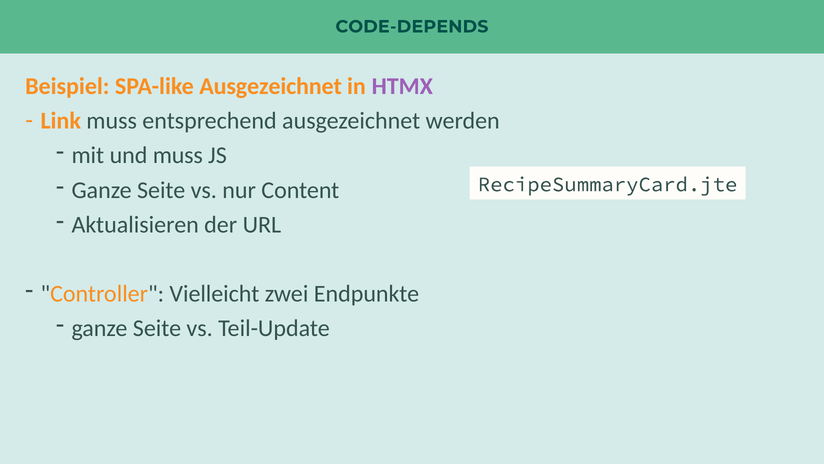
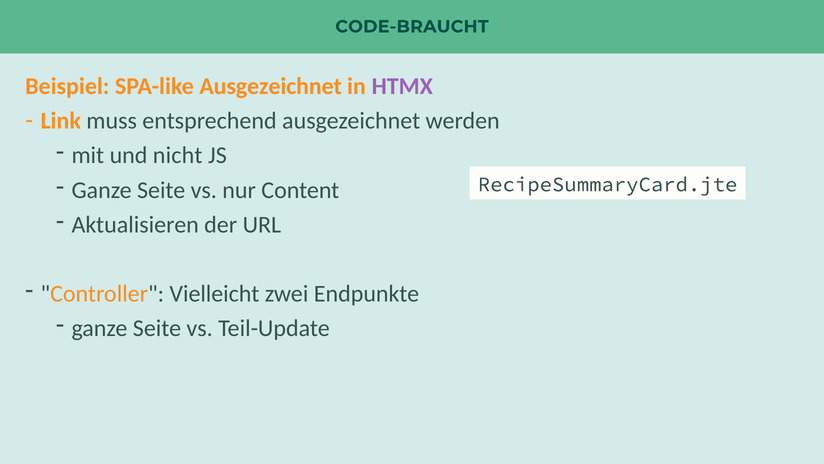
CODE-DEPENDS: CODE-DEPENDS -> CODE-BRAUCHT
und muss: muss -> nicht
